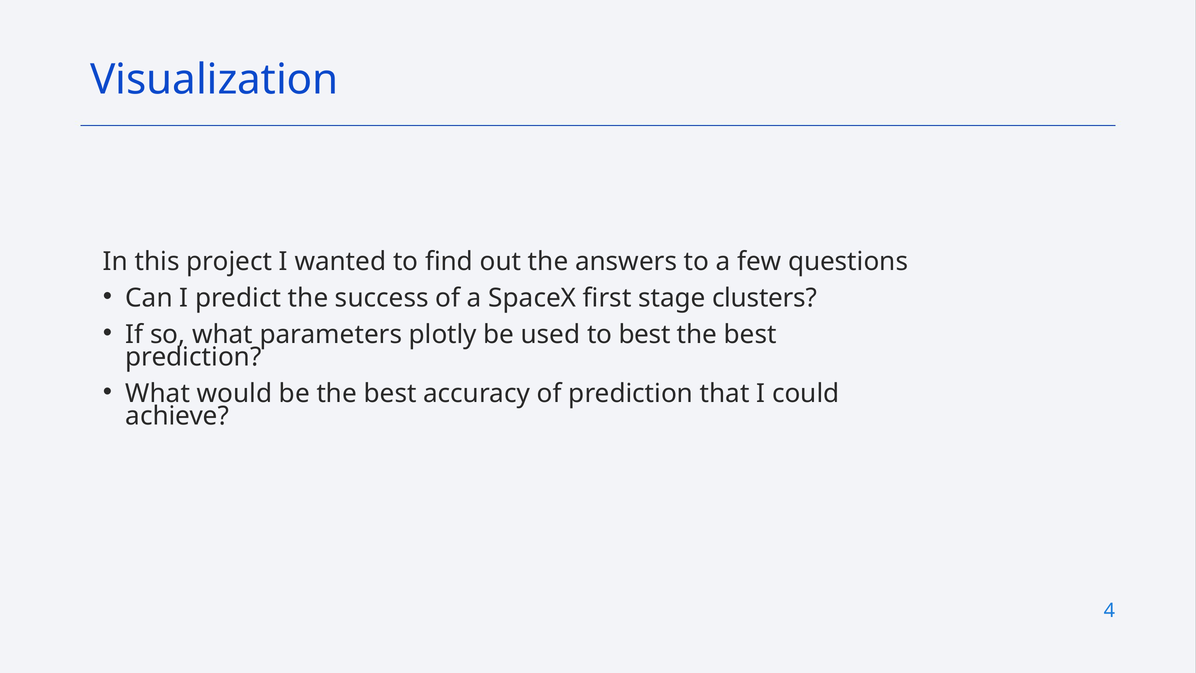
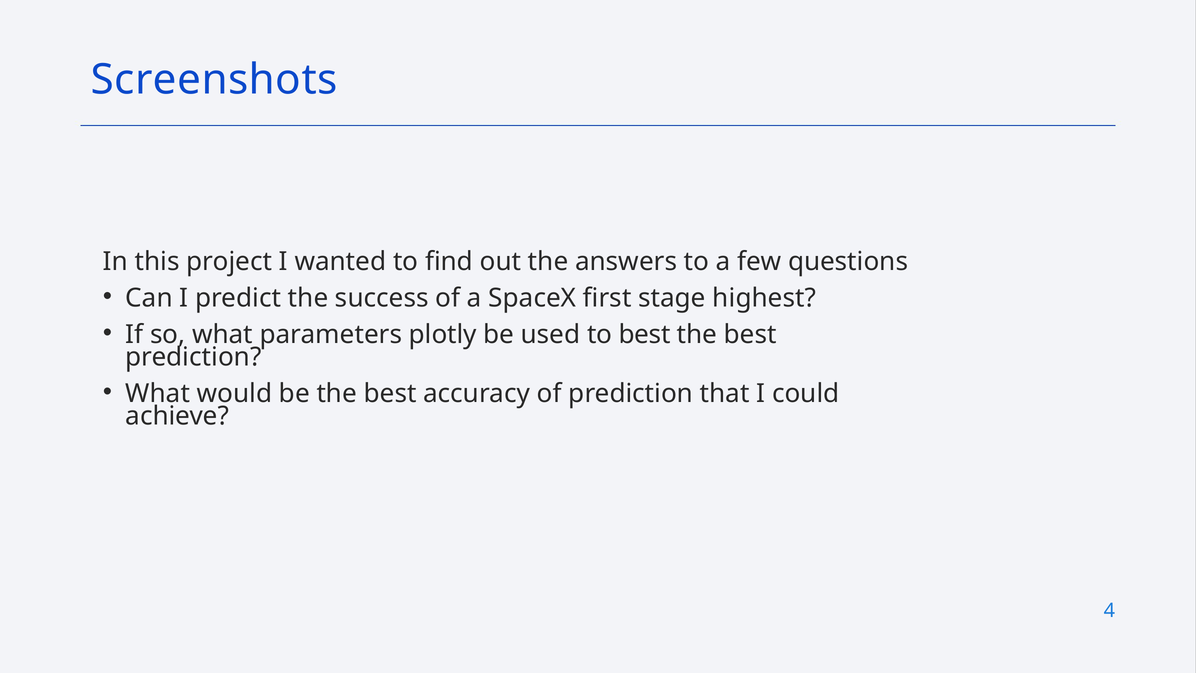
Visualization: Visualization -> Screenshots
clusters: clusters -> highest
